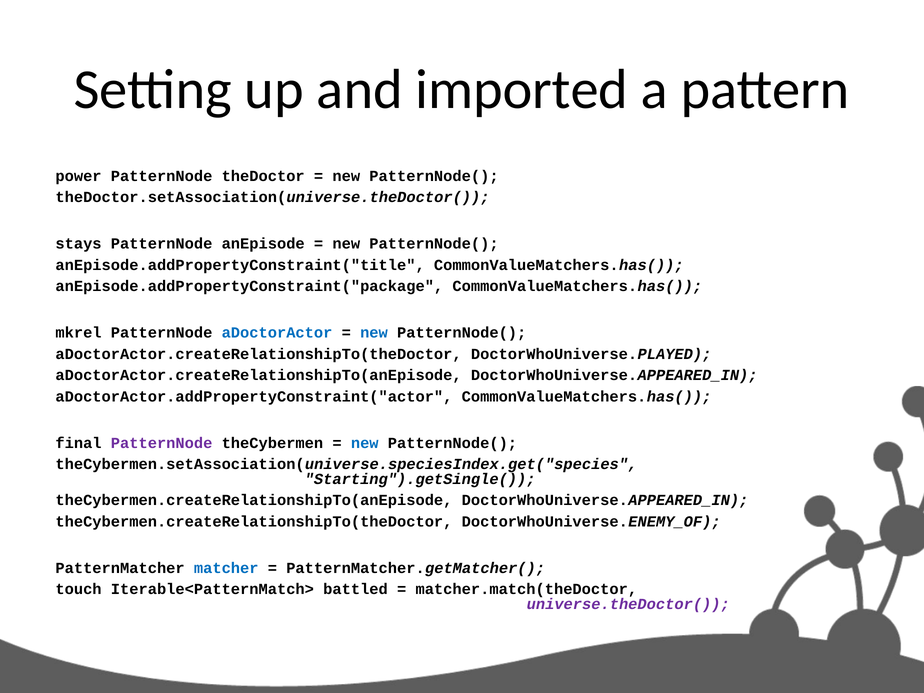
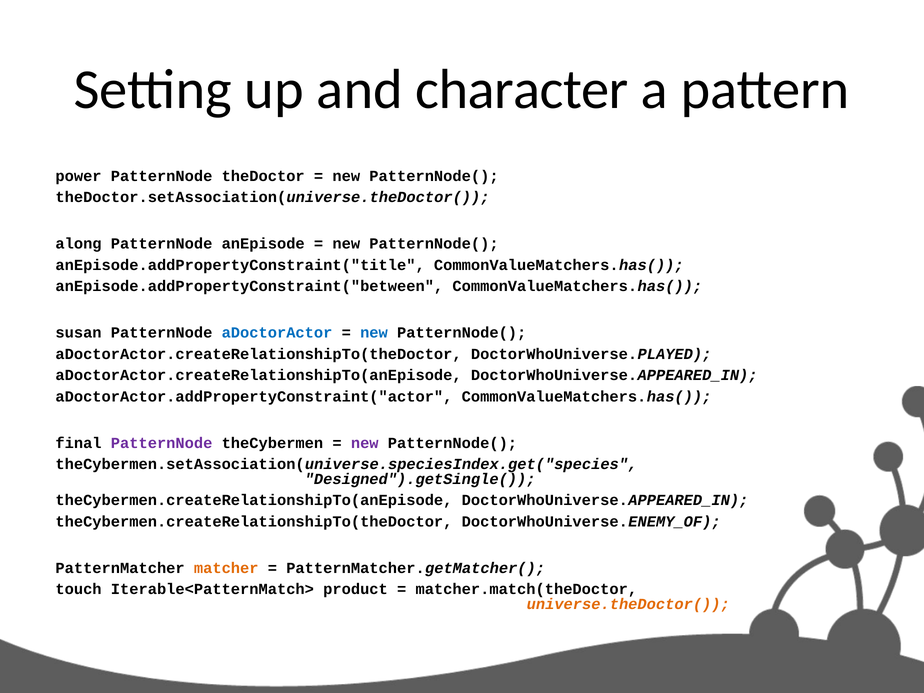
imported: imported -> character
stays: stays -> along
anEpisode.addPropertyConstraint("package: anEpisode.addPropertyConstraint("package -> anEpisode.addPropertyConstraint("between
mkrel: mkrel -> susan
new at (365, 443) colour: blue -> purple
Starting").getSingle(: Starting").getSingle( -> Designed").getSingle(
matcher colour: blue -> orange
battled: battled -> product
universe.theDoctor( colour: purple -> orange
